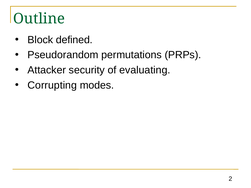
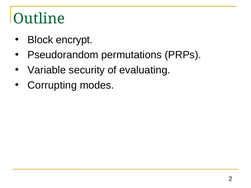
defined: defined -> encrypt
Attacker: Attacker -> Variable
